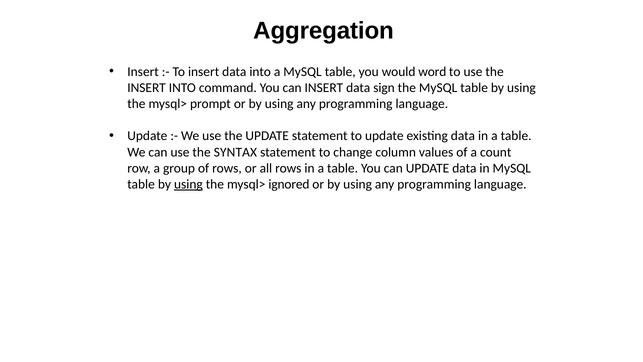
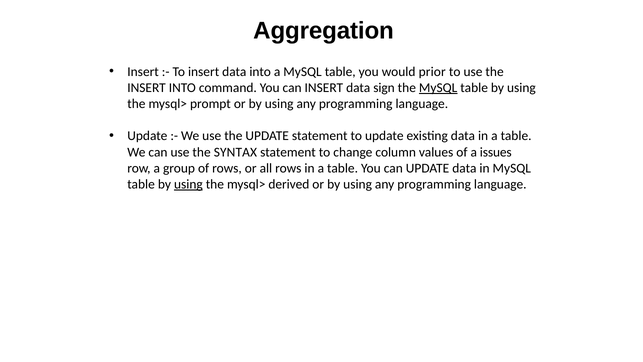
word: word -> prior
MySQL at (438, 88) underline: none -> present
count: count -> issues
ignored: ignored -> derived
